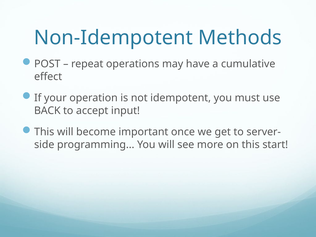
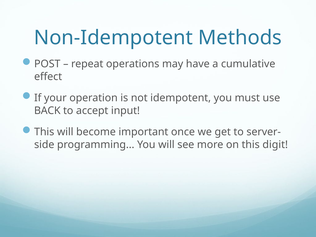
start: start -> digit
